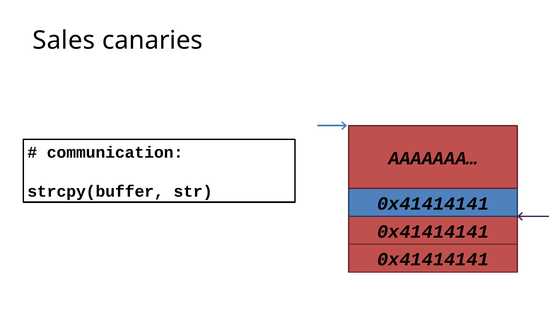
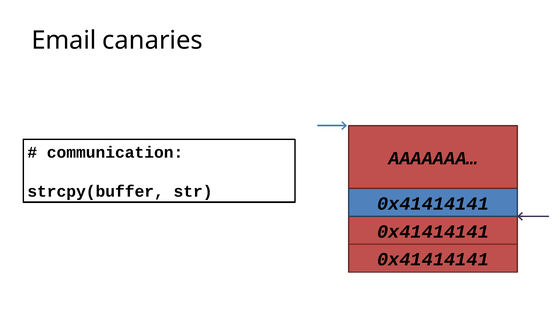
Sales: Sales -> Email
